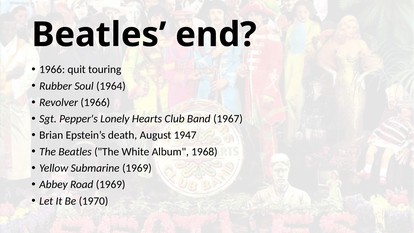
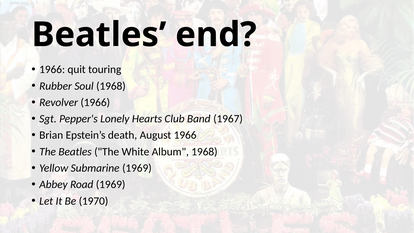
Soul 1964: 1964 -> 1968
August 1947: 1947 -> 1966
